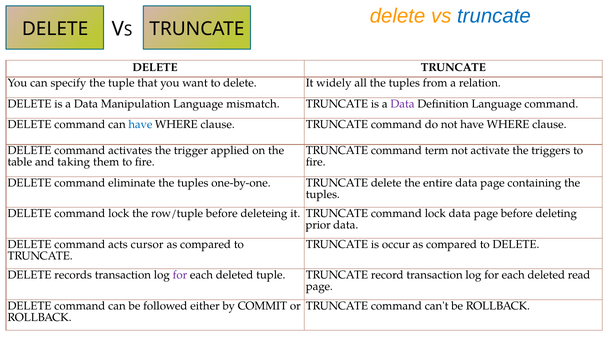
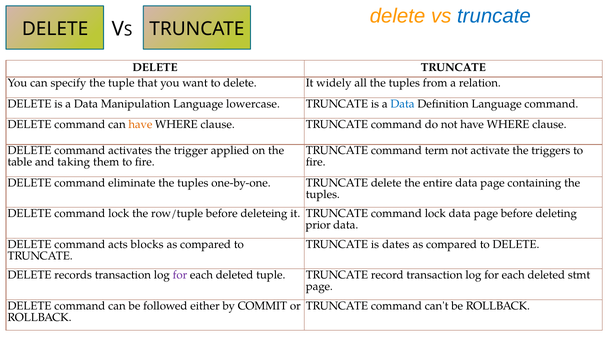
mismatch: mismatch -> lowercase
Data at (403, 104) colour: purple -> blue
have at (140, 124) colour: blue -> orange
cursor: cursor -> blocks
occur: occur -> dates
read: read -> stmt
